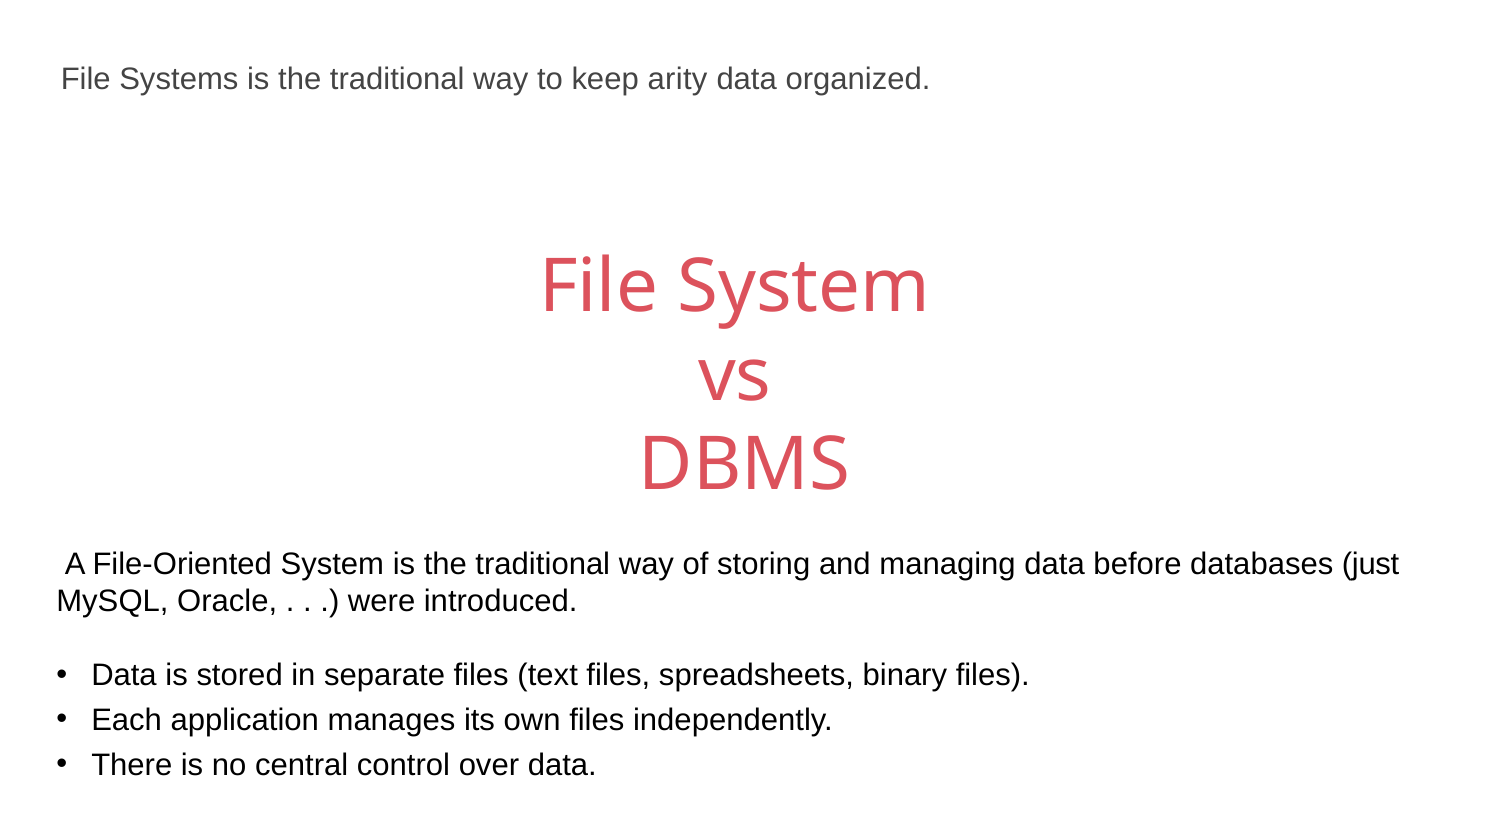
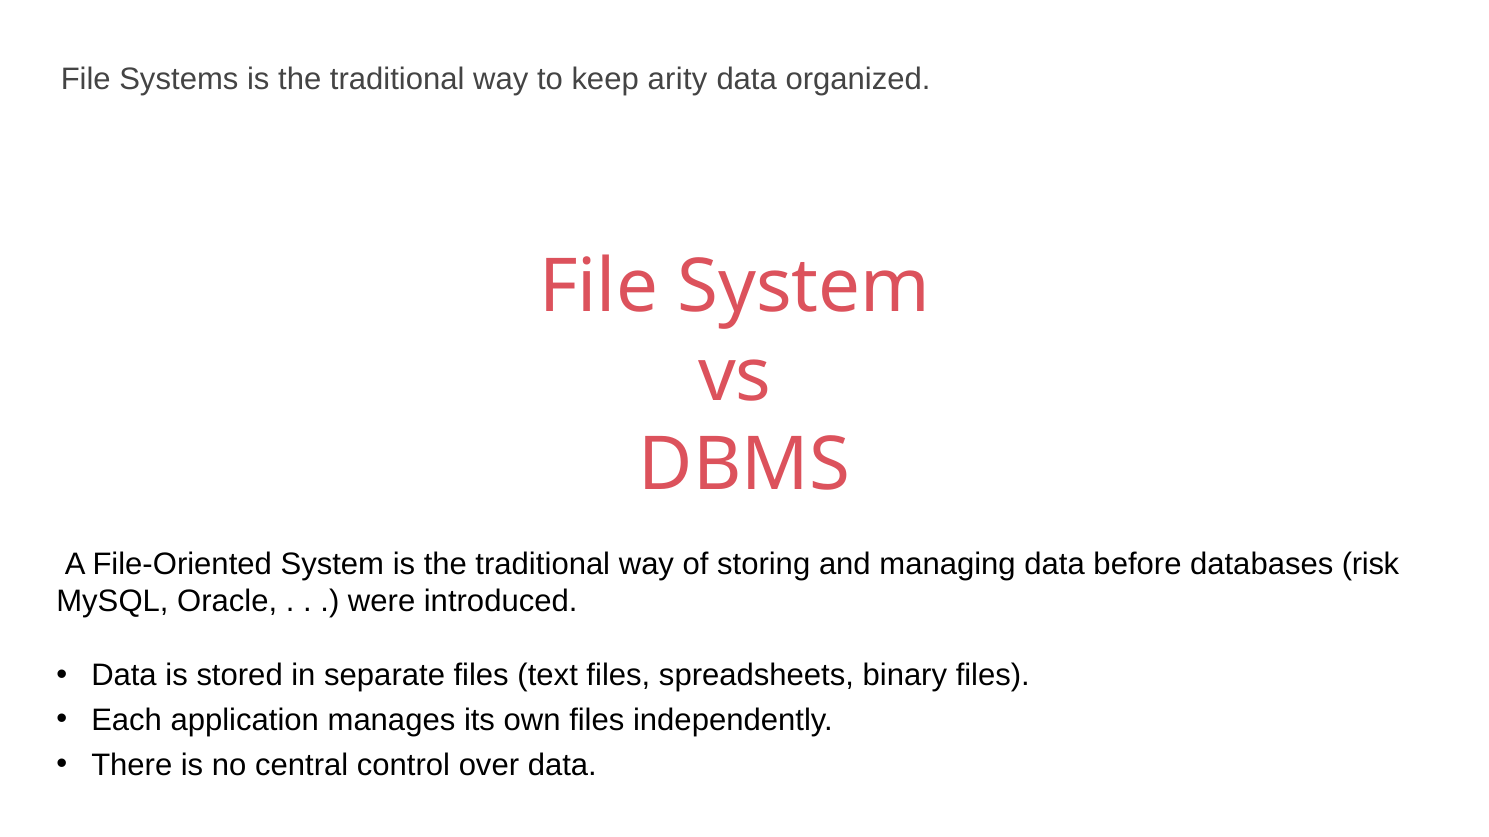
just: just -> risk
